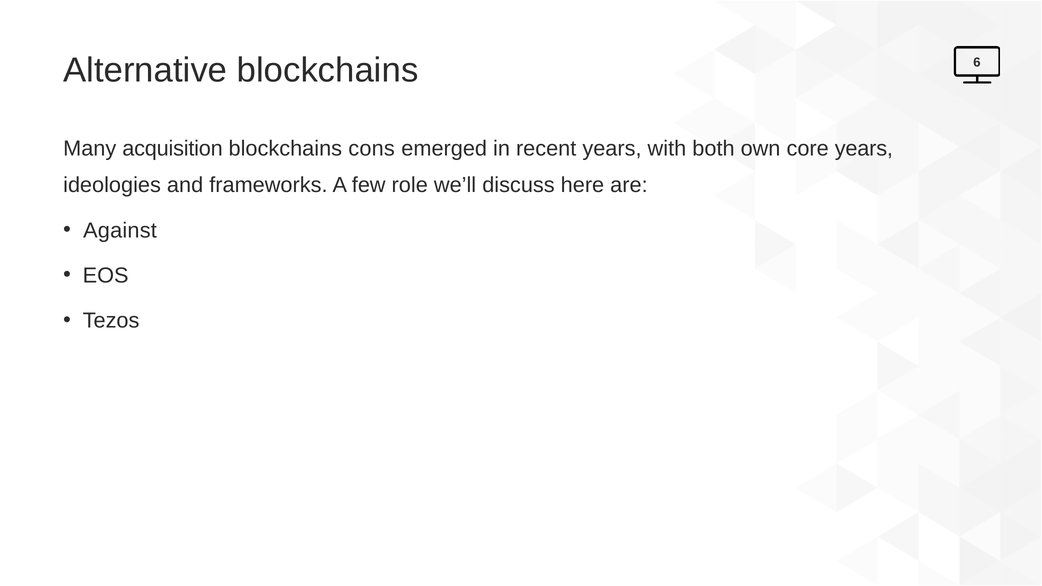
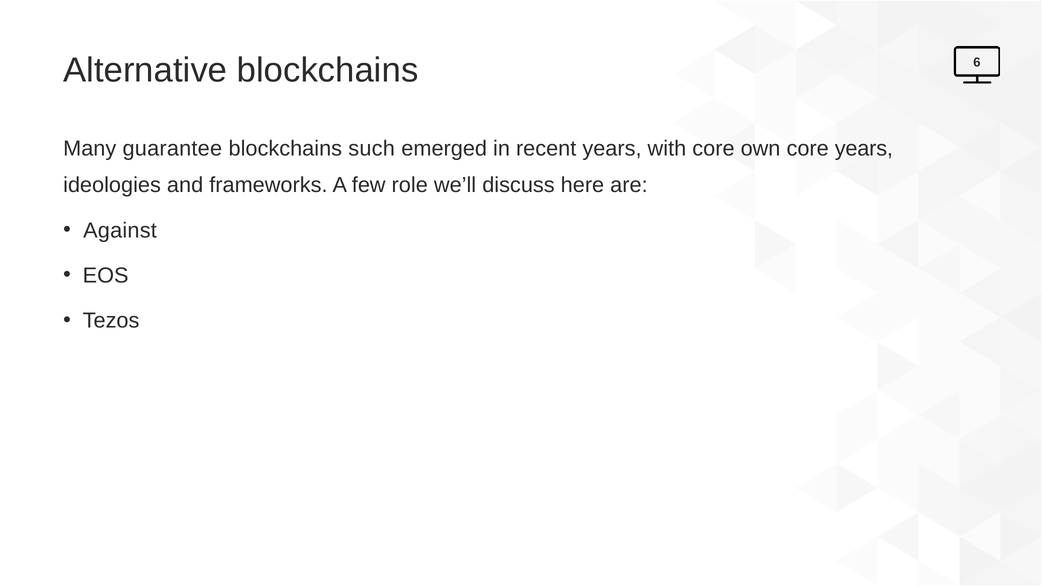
acquisition: acquisition -> guarantee
cons: cons -> such
with both: both -> core
